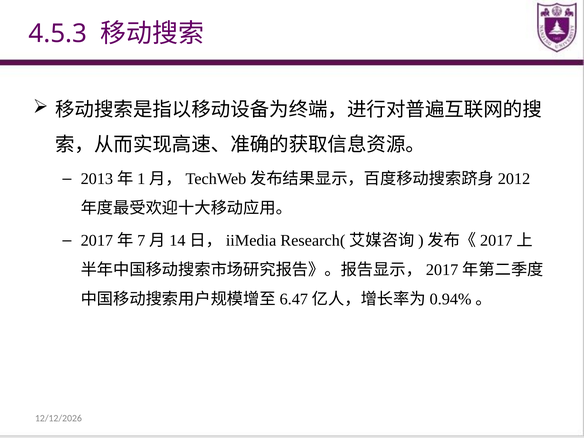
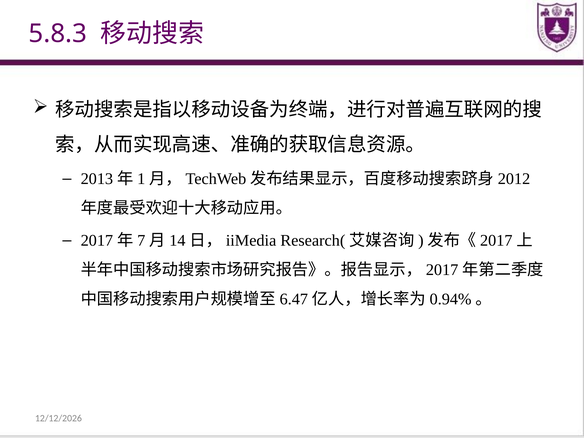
4.5.3: 4.5.3 -> 5.8.3
